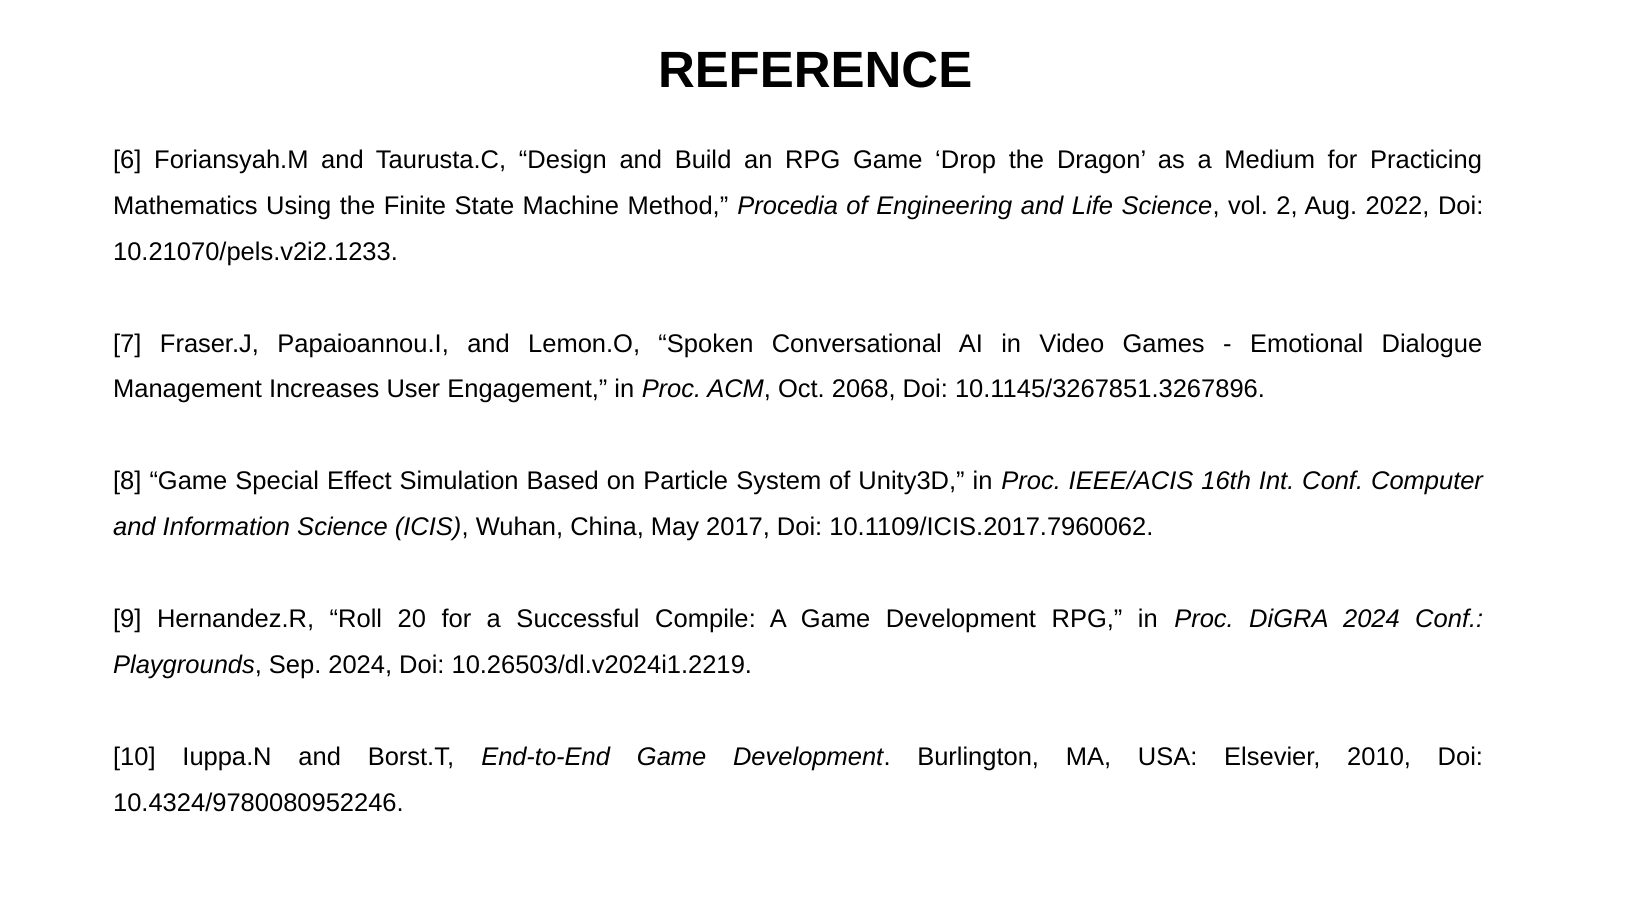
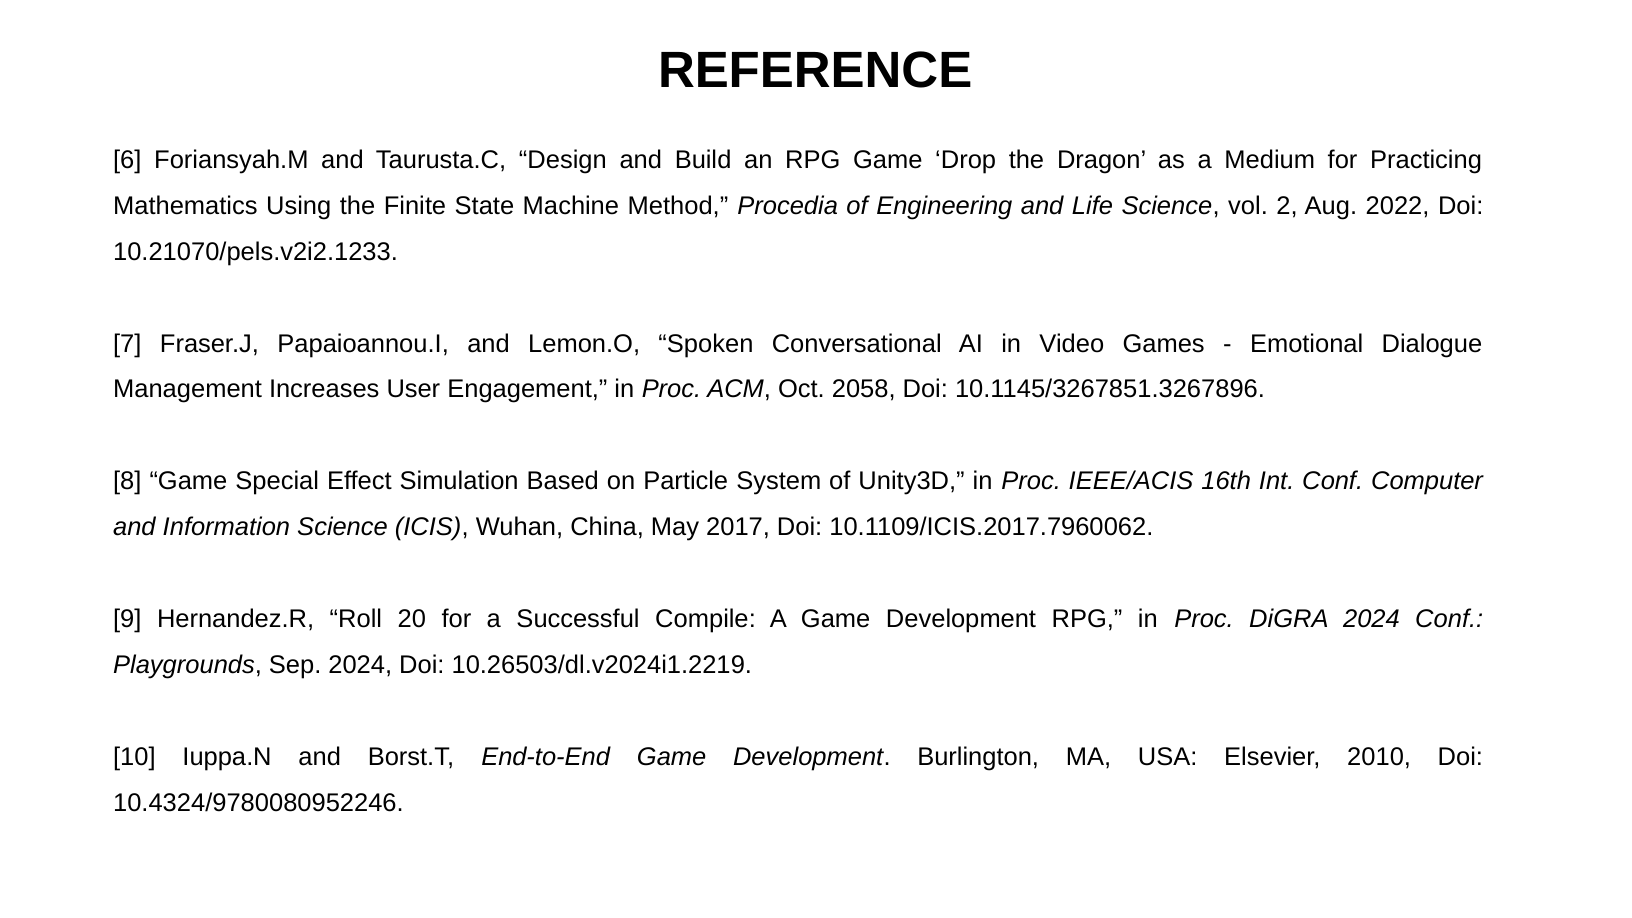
2068: 2068 -> 2058
